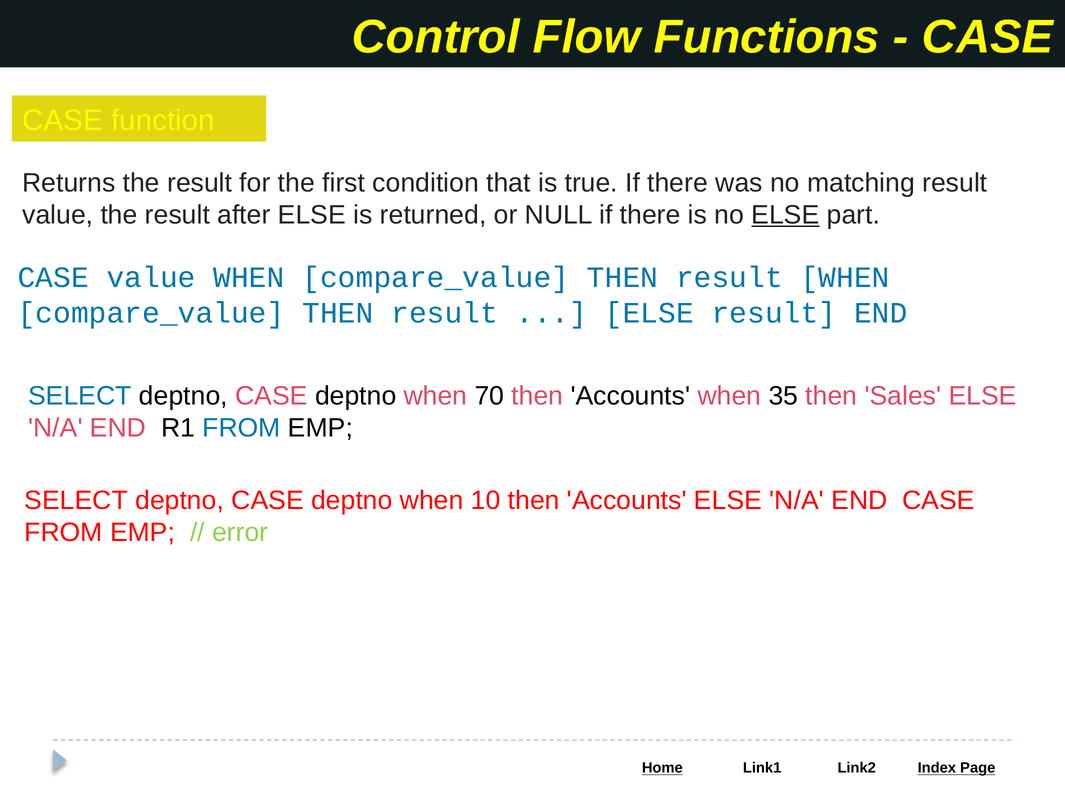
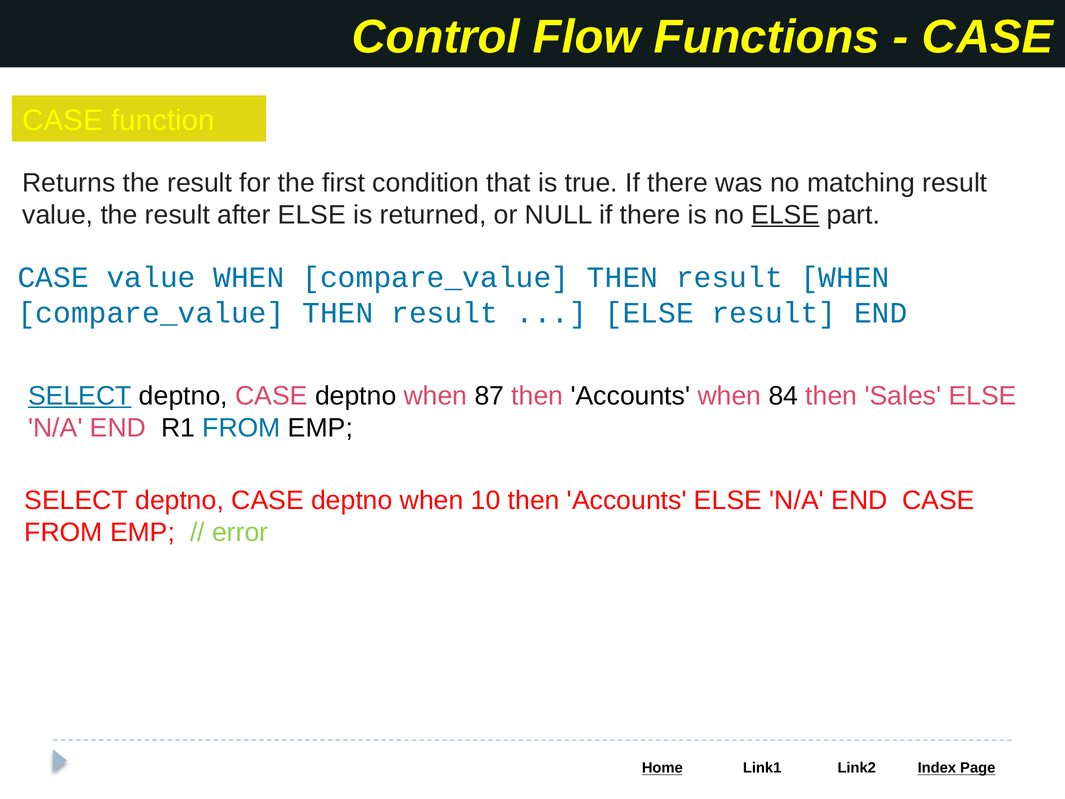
SELECT at (80, 396) underline: none -> present
70: 70 -> 87
35: 35 -> 84
